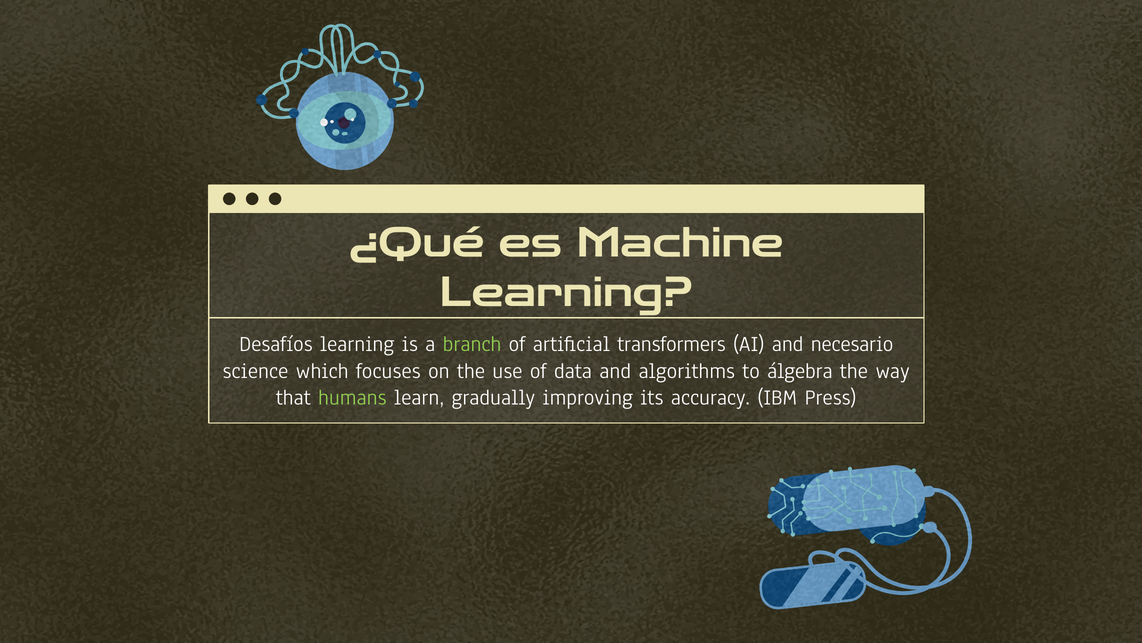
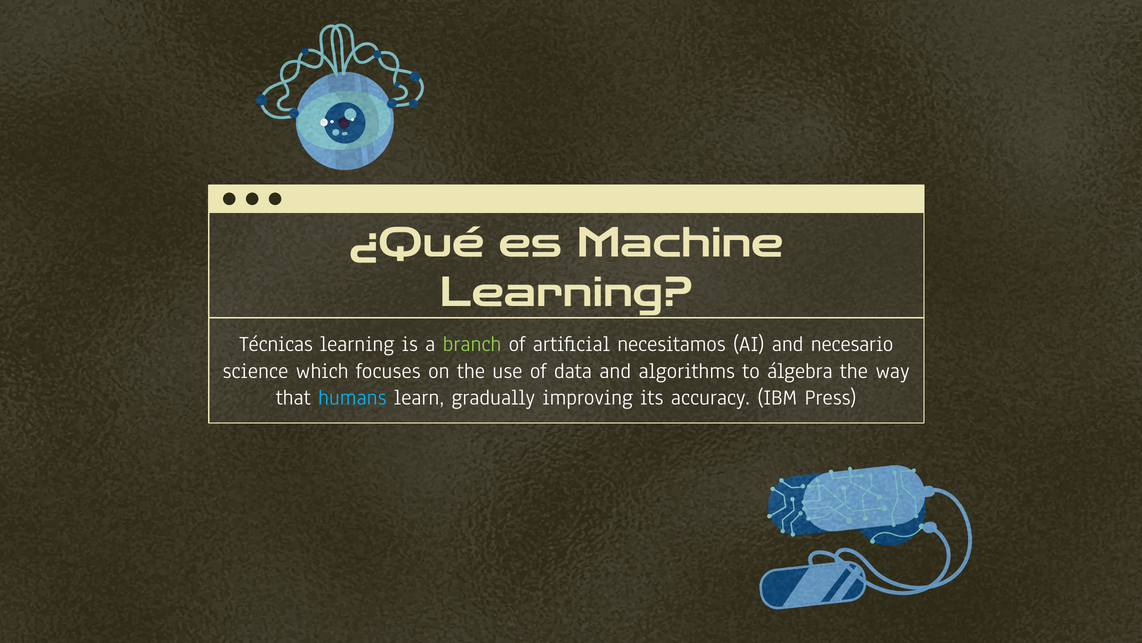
Desafíos: Desafíos -> Técnicas
transformers: transformers -> necesitamos
humans colour: light green -> light blue
